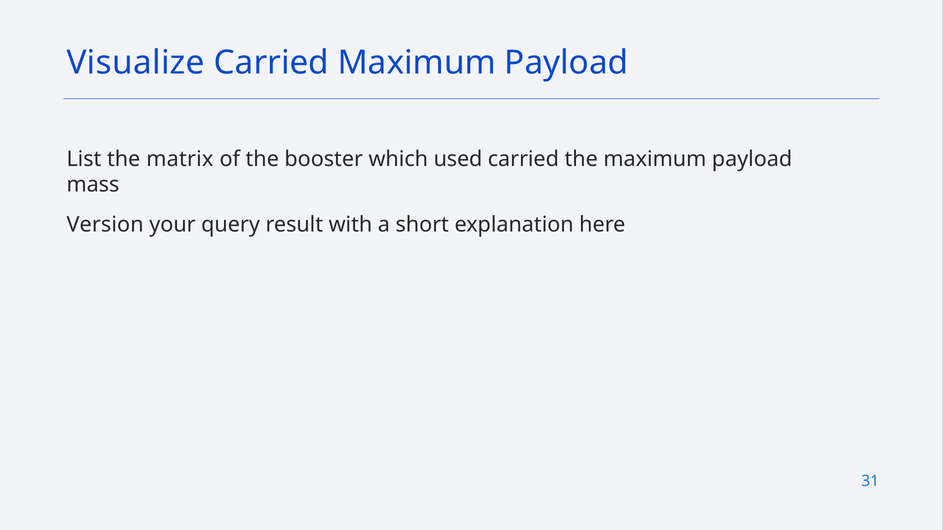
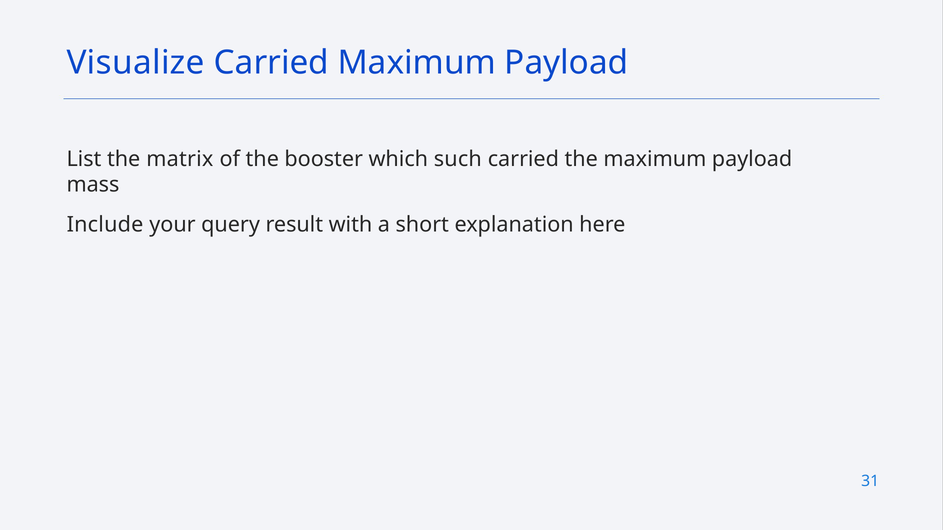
used: used -> such
Version: Version -> Include
